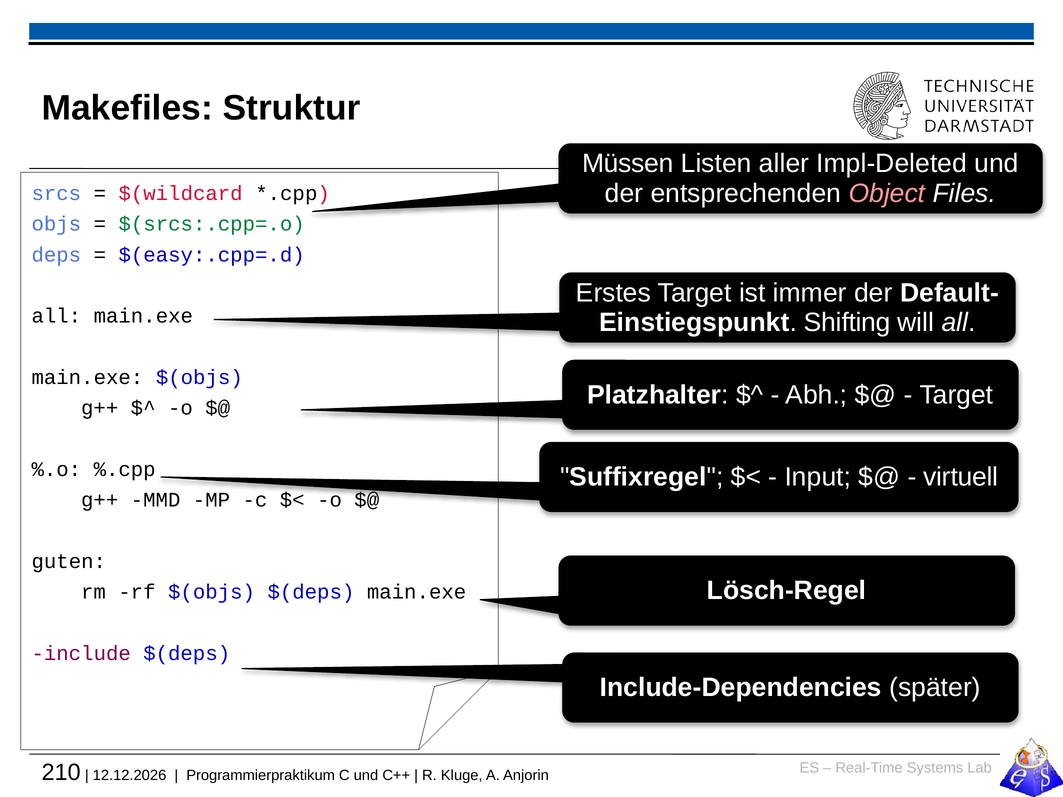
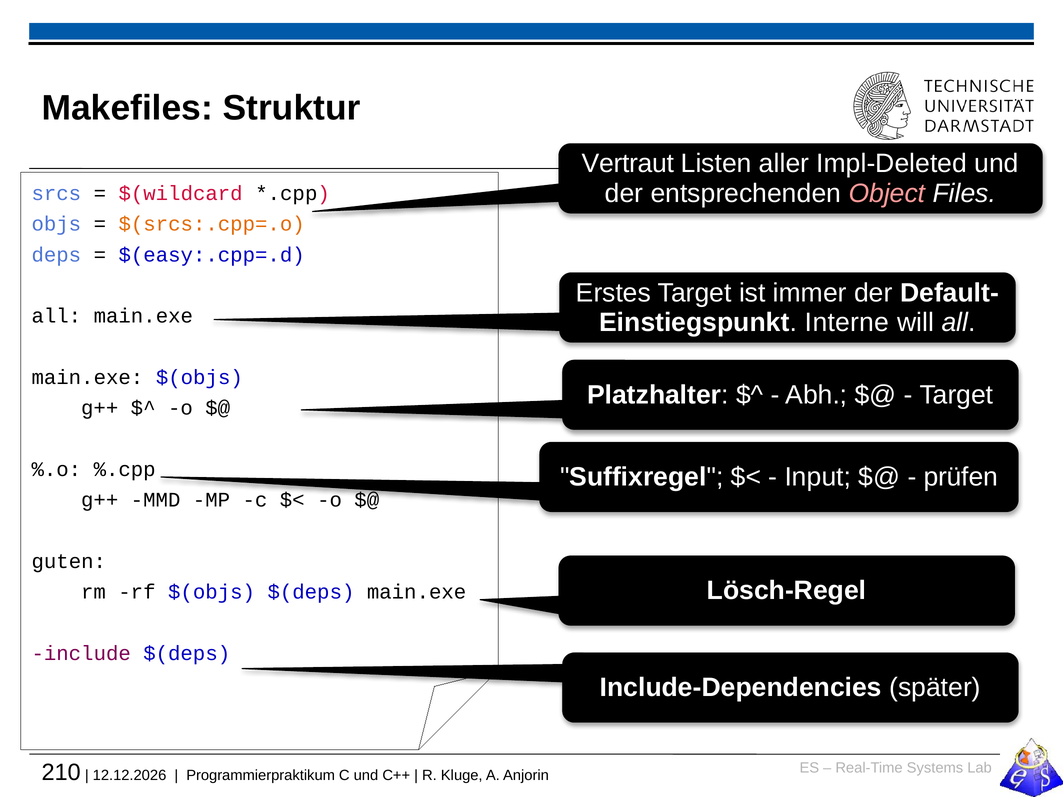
Müssen: Müssen -> Vertraut
$(srcs:.cpp=.o colour: green -> orange
Shifting: Shifting -> Interne
virtuell: virtuell -> prüfen
